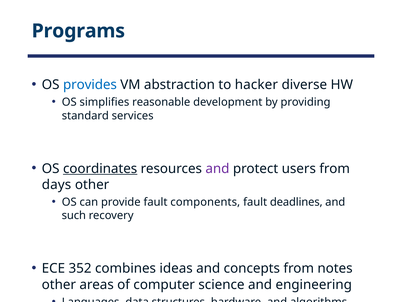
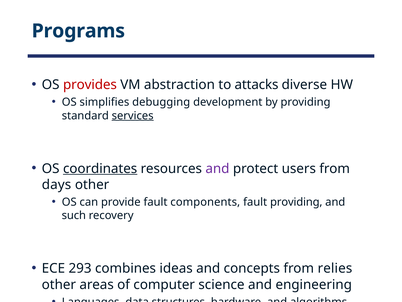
provides colour: blue -> red
hacker: hacker -> attacks
reasonable: reasonable -> debugging
services underline: none -> present
fault deadlines: deadlines -> providing
352: 352 -> 293
notes: notes -> relies
